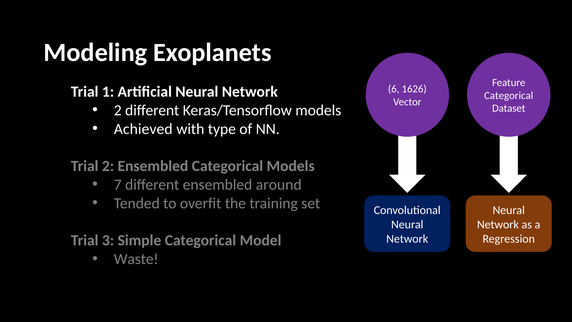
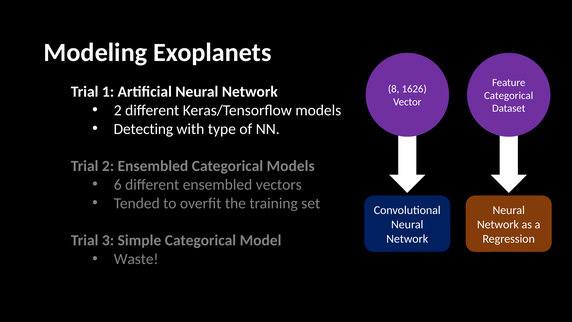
6: 6 -> 8
Achieved: Achieved -> Detecting
7: 7 -> 6
around: around -> vectors
